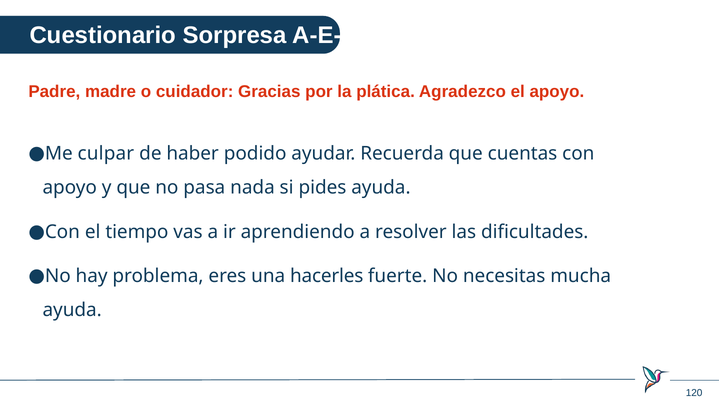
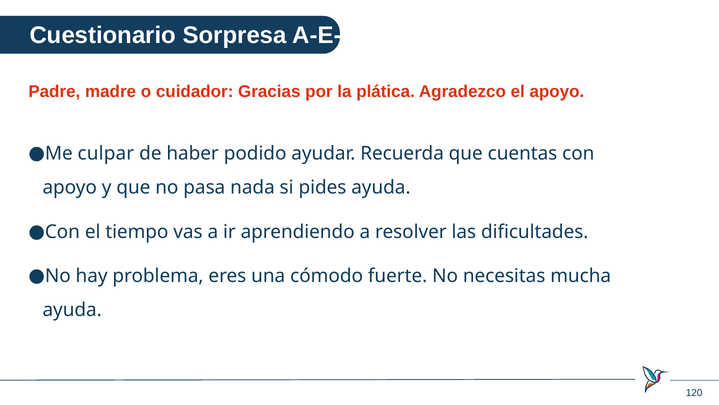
hacerles: hacerles -> cómodo
